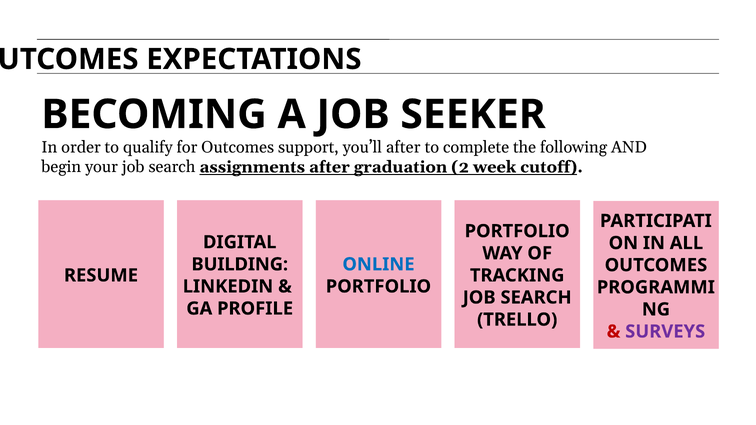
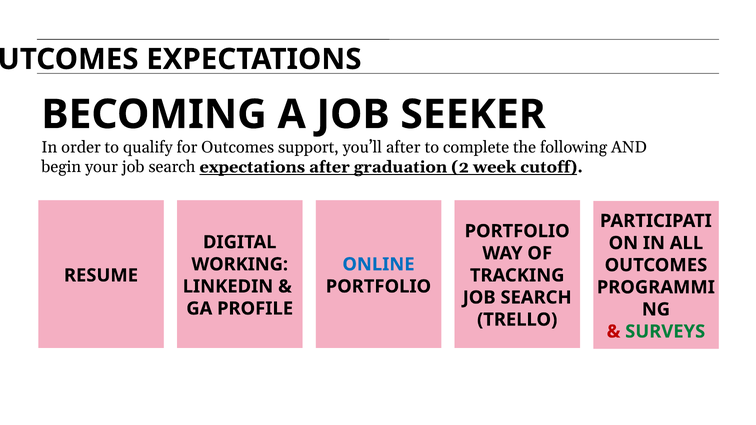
search assignments: assignments -> expectations
BUILDING: BUILDING -> WORKING
SURVEYS colour: purple -> green
